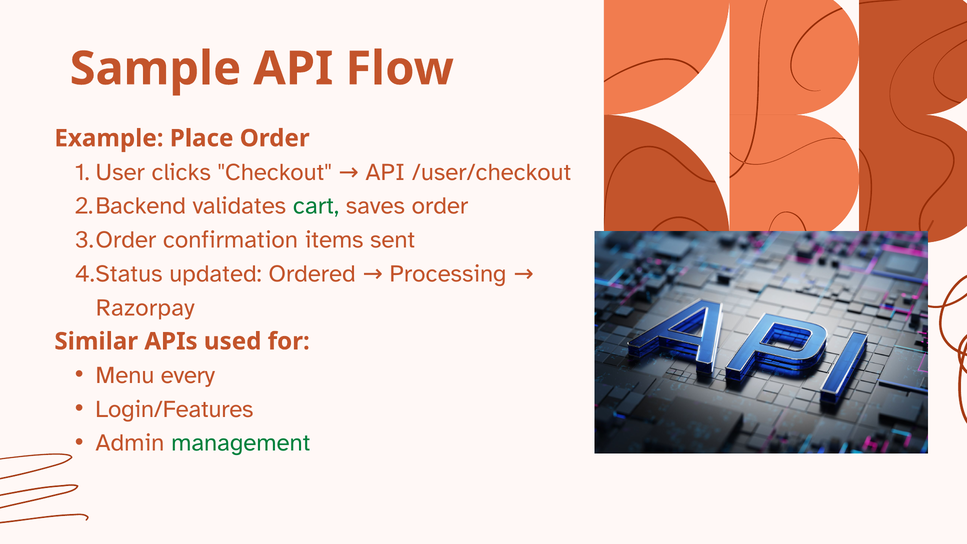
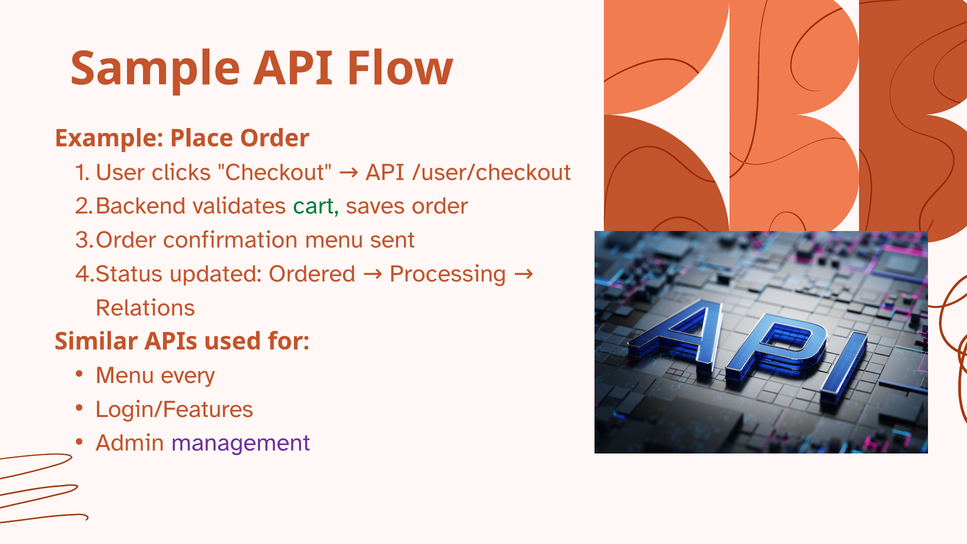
confirmation items: items -> menu
Razorpay: Razorpay -> Relations
management colour: green -> purple
